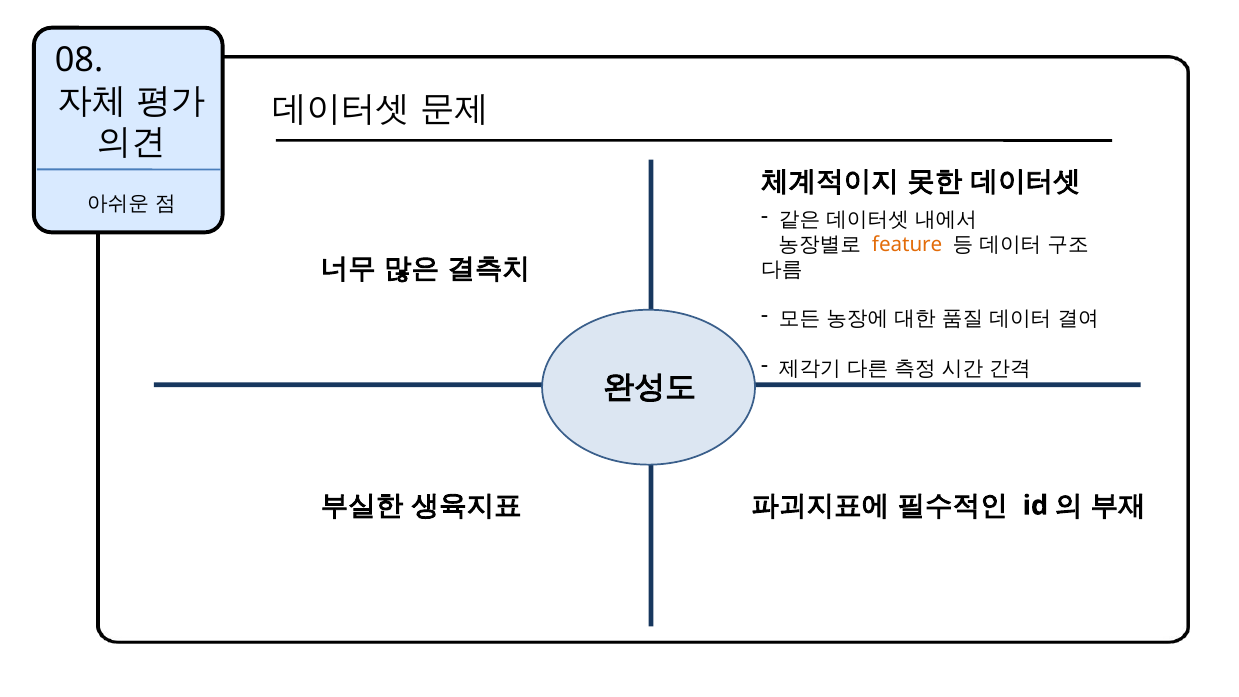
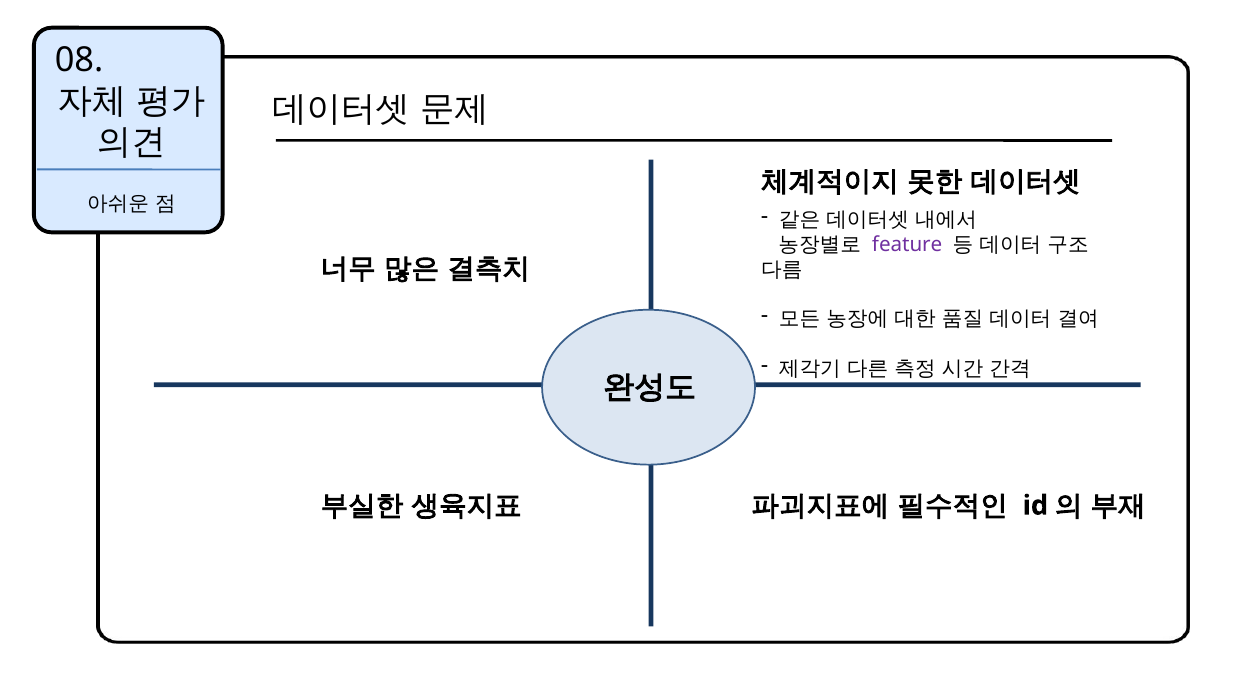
feature colour: orange -> purple
